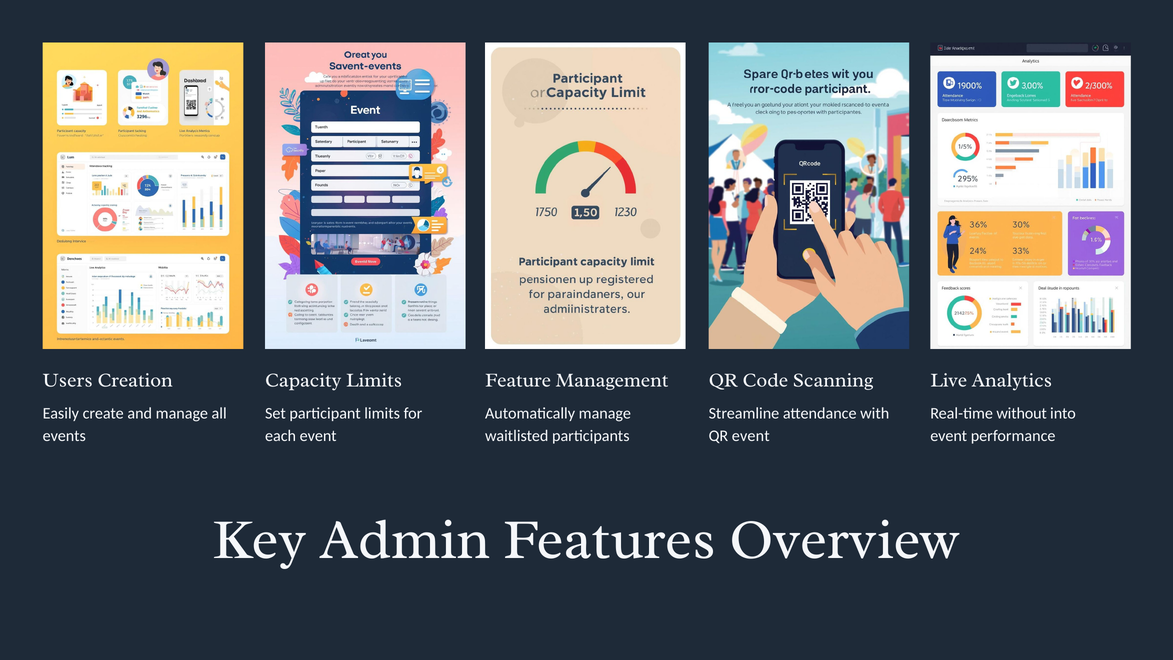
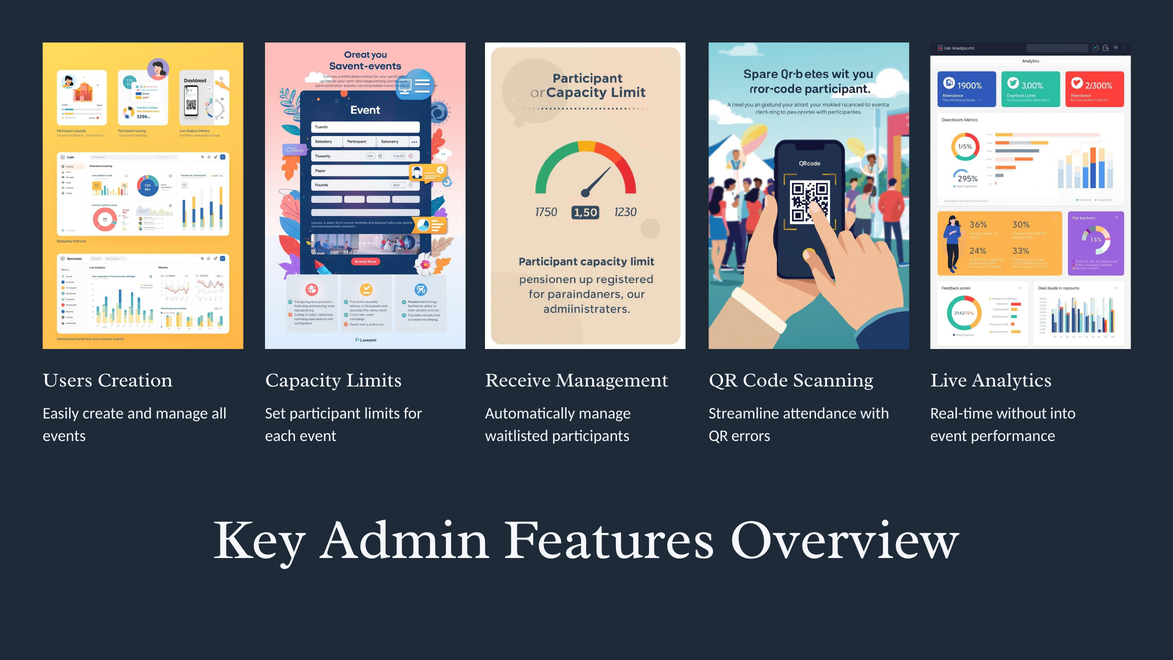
Feature: Feature -> Receive
QR event: event -> errors
